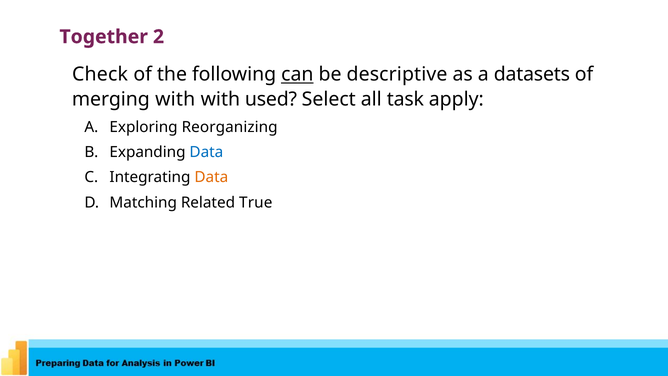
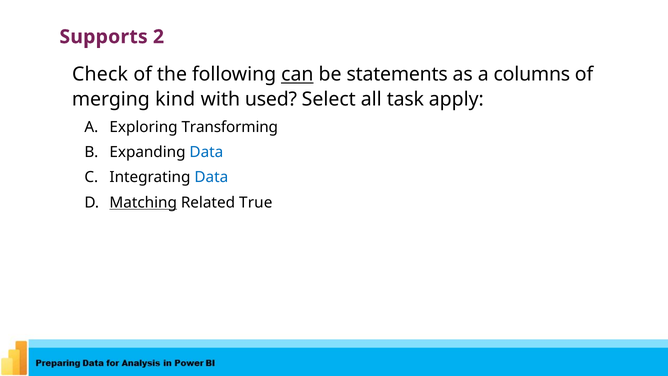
Together: Together -> Supports
descriptive: descriptive -> statements
datasets: datasets -> columns
merging with: with -> kind
Reorganizing: Reorganizing -> Transforming
Data at (211, 177) colour: orange -> blue
Matching underline: none -> present
